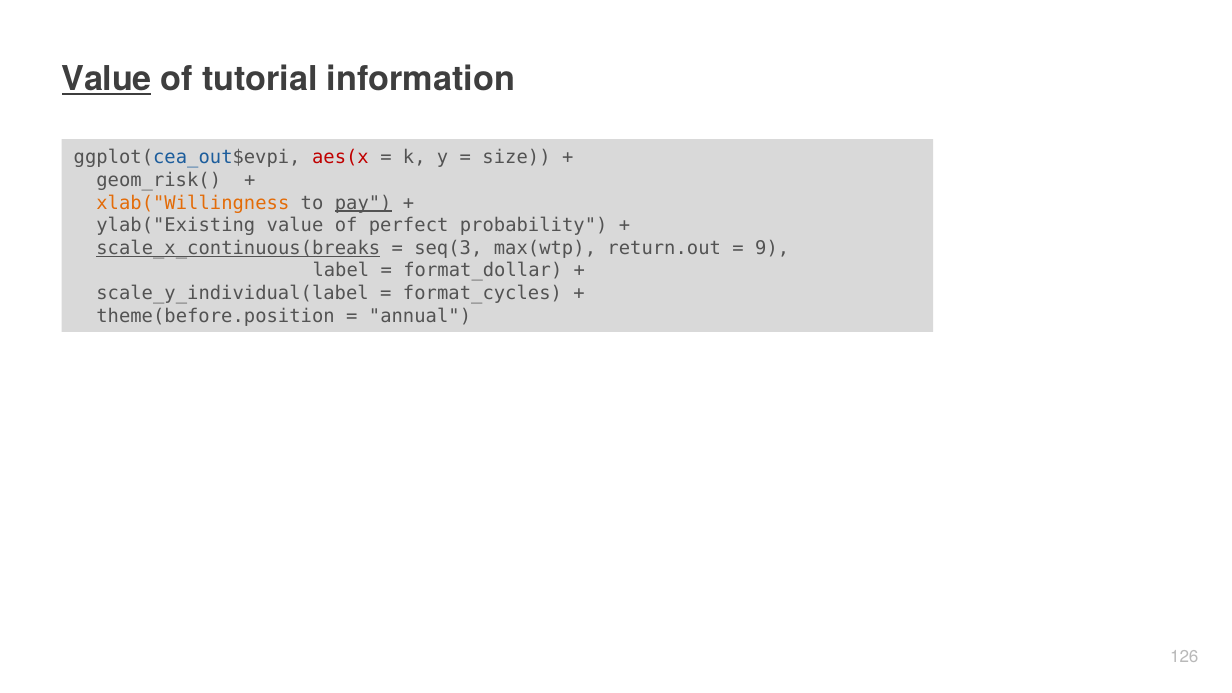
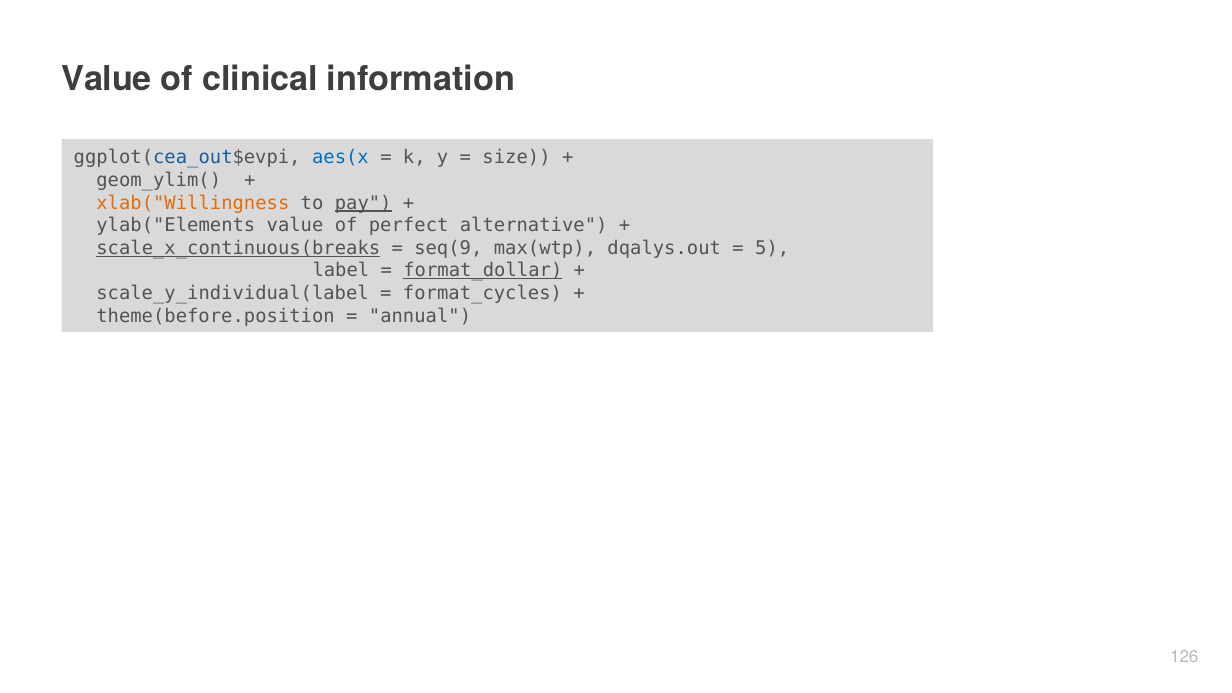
Value at (107, 79) underline: present -> none
tutorial: tutorial -> clinical
aes(x colour: red -> blue
geom_risk(: geom_risk( -> geom_ylim(
ylab("Existing: ylab("Existing -> ylab("Elements
probability: probability -> alternative
seq(3: seq(3 -> seq(9
return.out: return.out -> dqalys.out
9: 9 -> 5
format_dollar underline: none -> present
